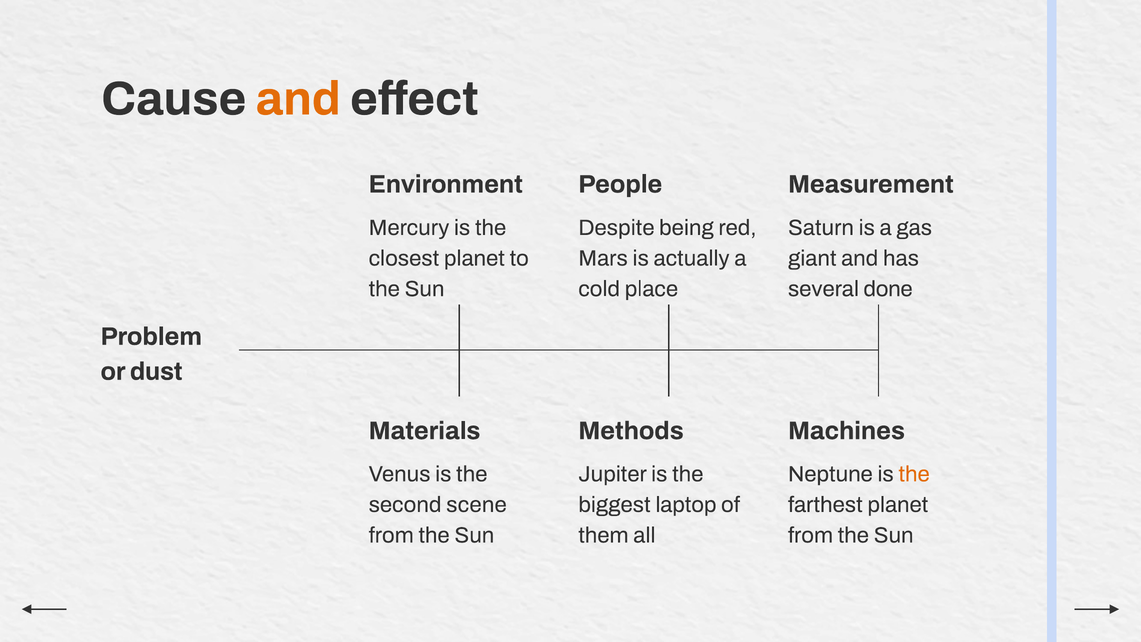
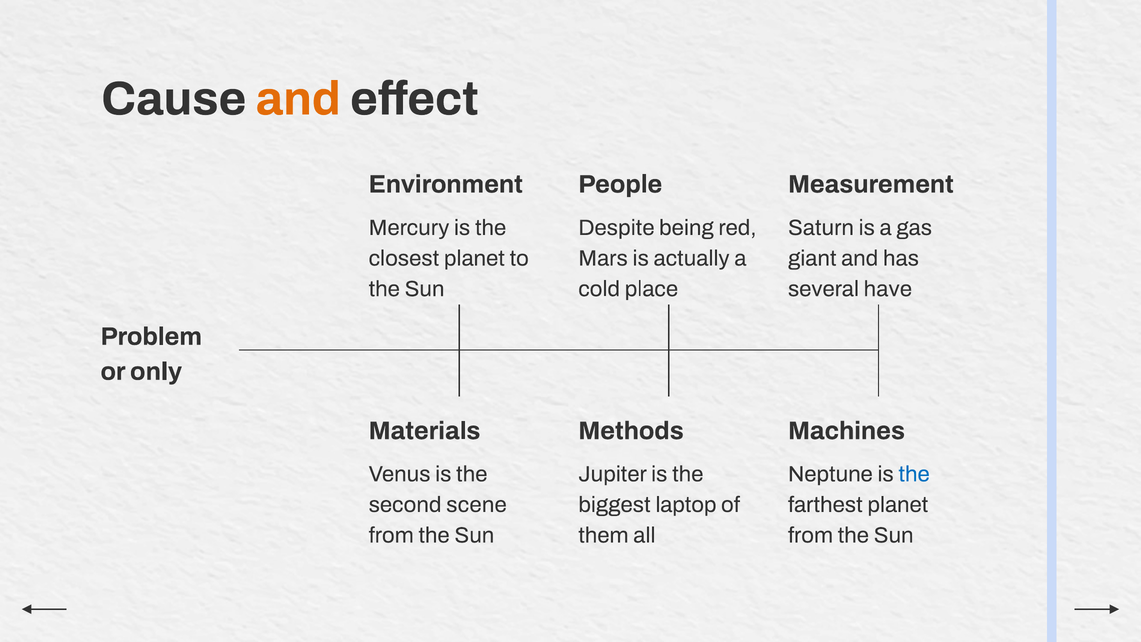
done: done -> have
dust: dust -> only
the at (914, 474) colour: orange -> blue
